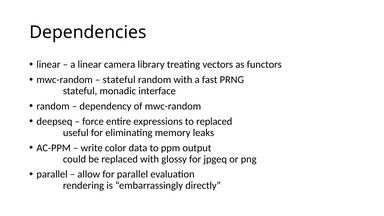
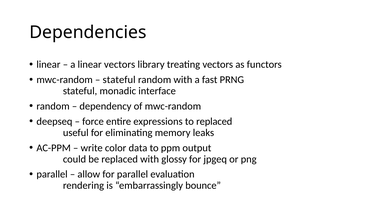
linear camera: camera -> vectors
directly: directly -> bounce
